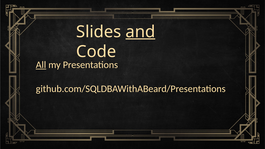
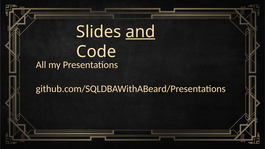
All underline: present -> none
